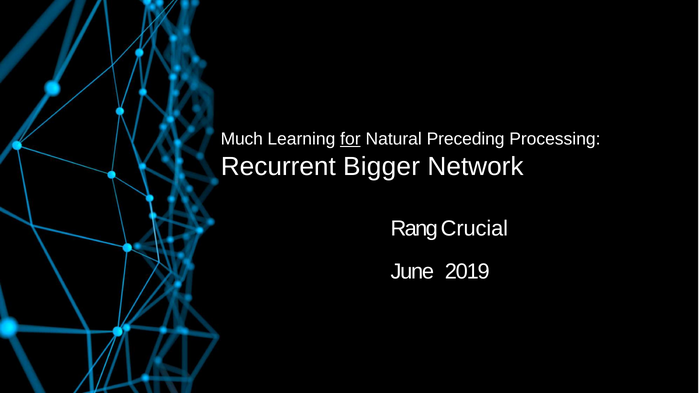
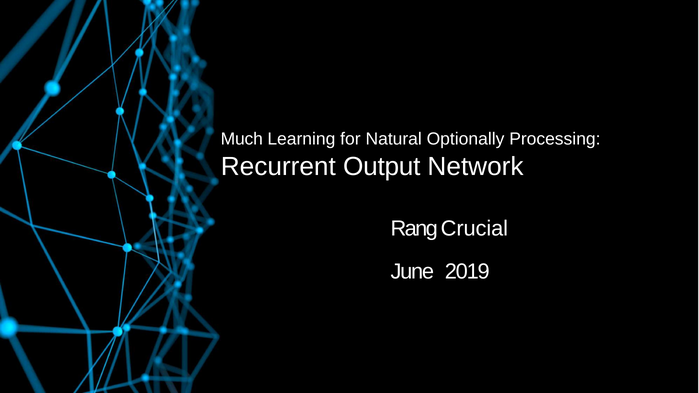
for underline: present -> none
Preceding: Preceding -> Optionally
Bigger: Bigger -> Output
